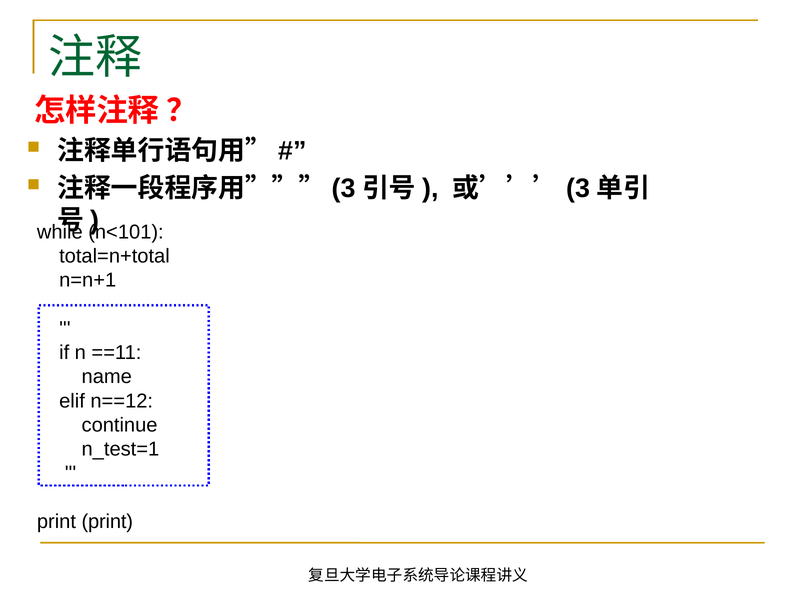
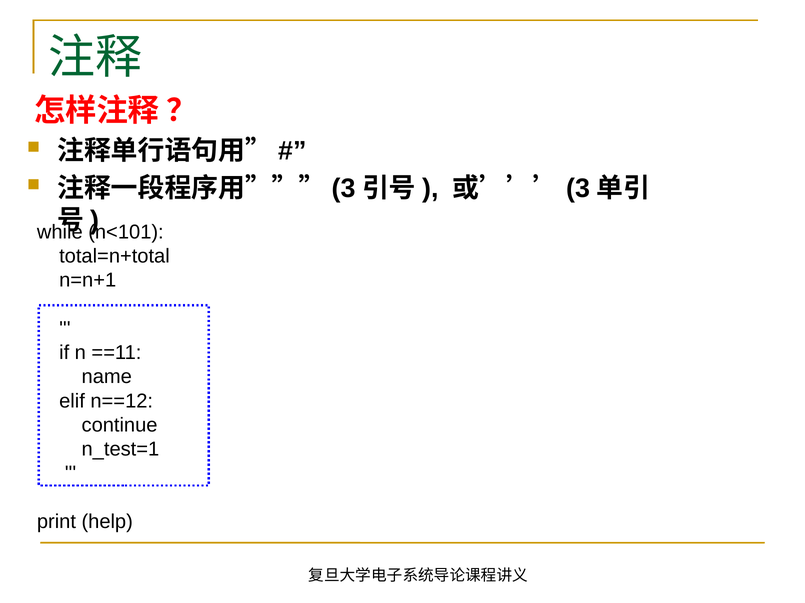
print print: print -> help
